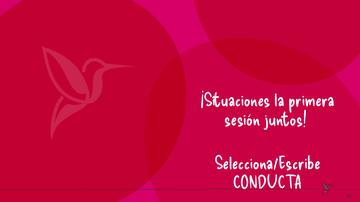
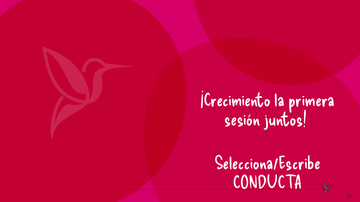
¡Situaciones: ¡Situaciones -> ¡Crecimiento
